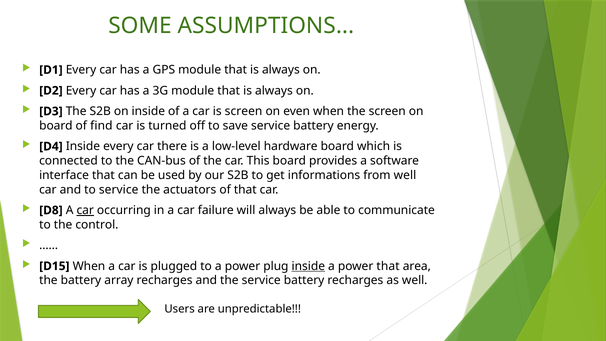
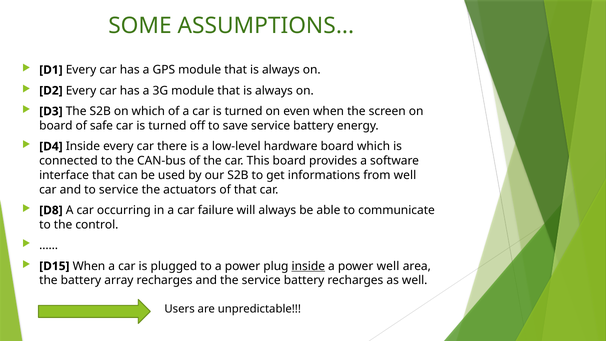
on inside: inside -> which
a car is screen: screen -> turned
find: find -> safe
car at (85, 210) underline: present -> none
power that: that -> well
